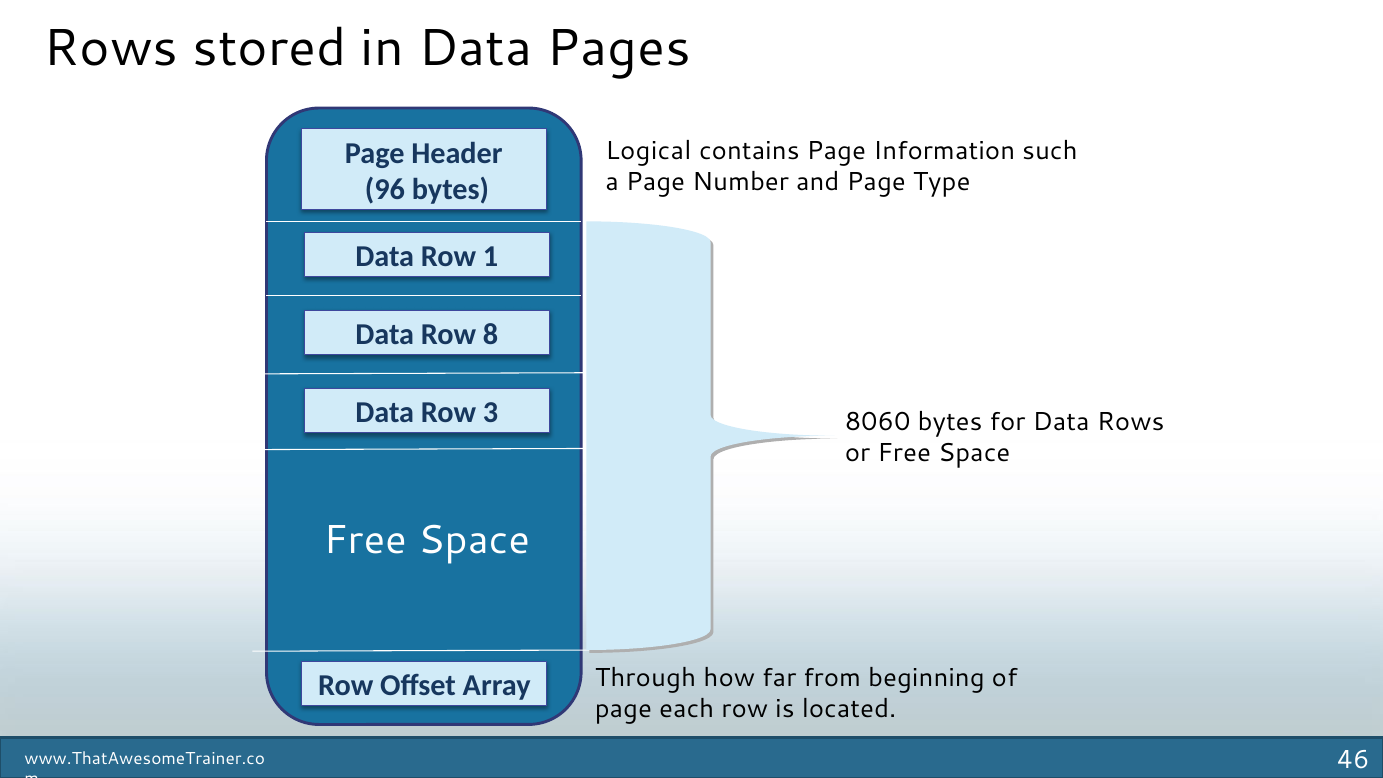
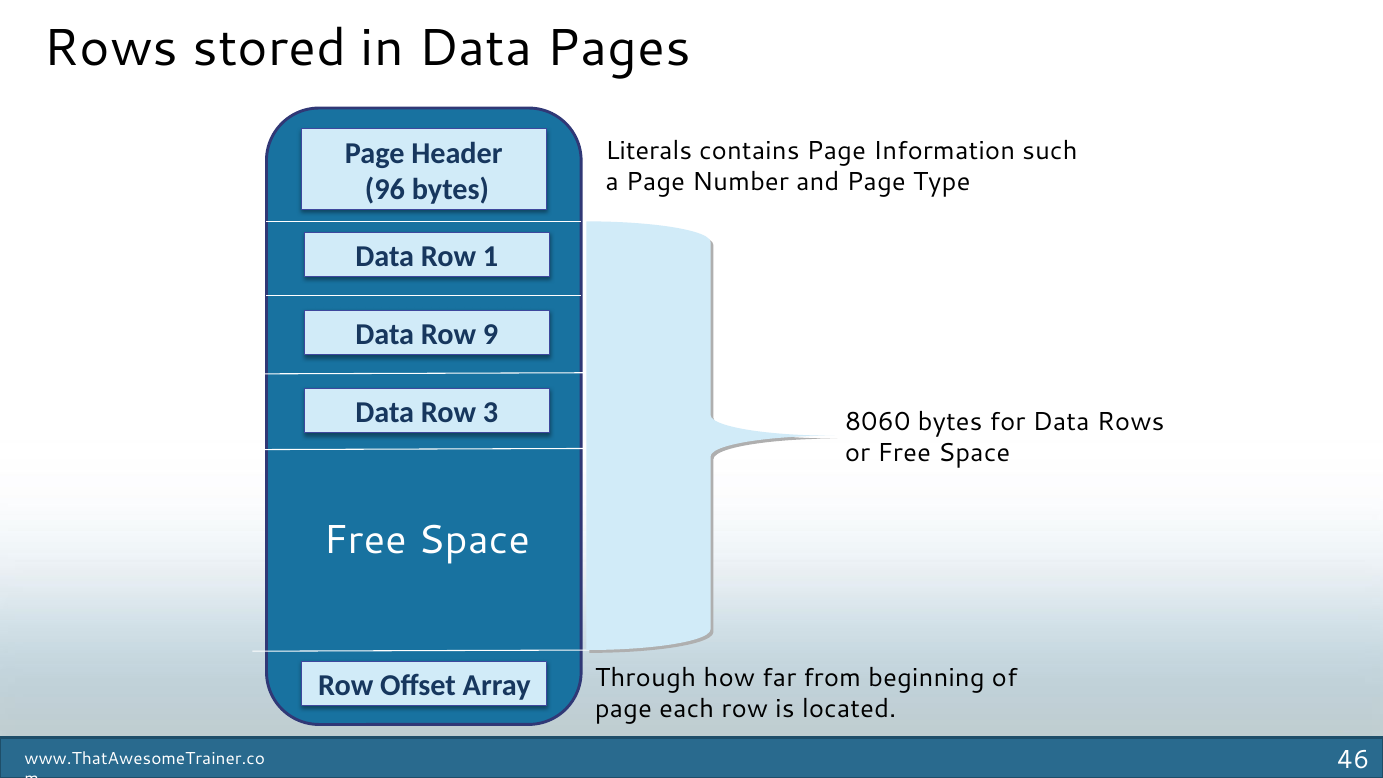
Logical: Logical -> Literals
8: 8 -> 9
